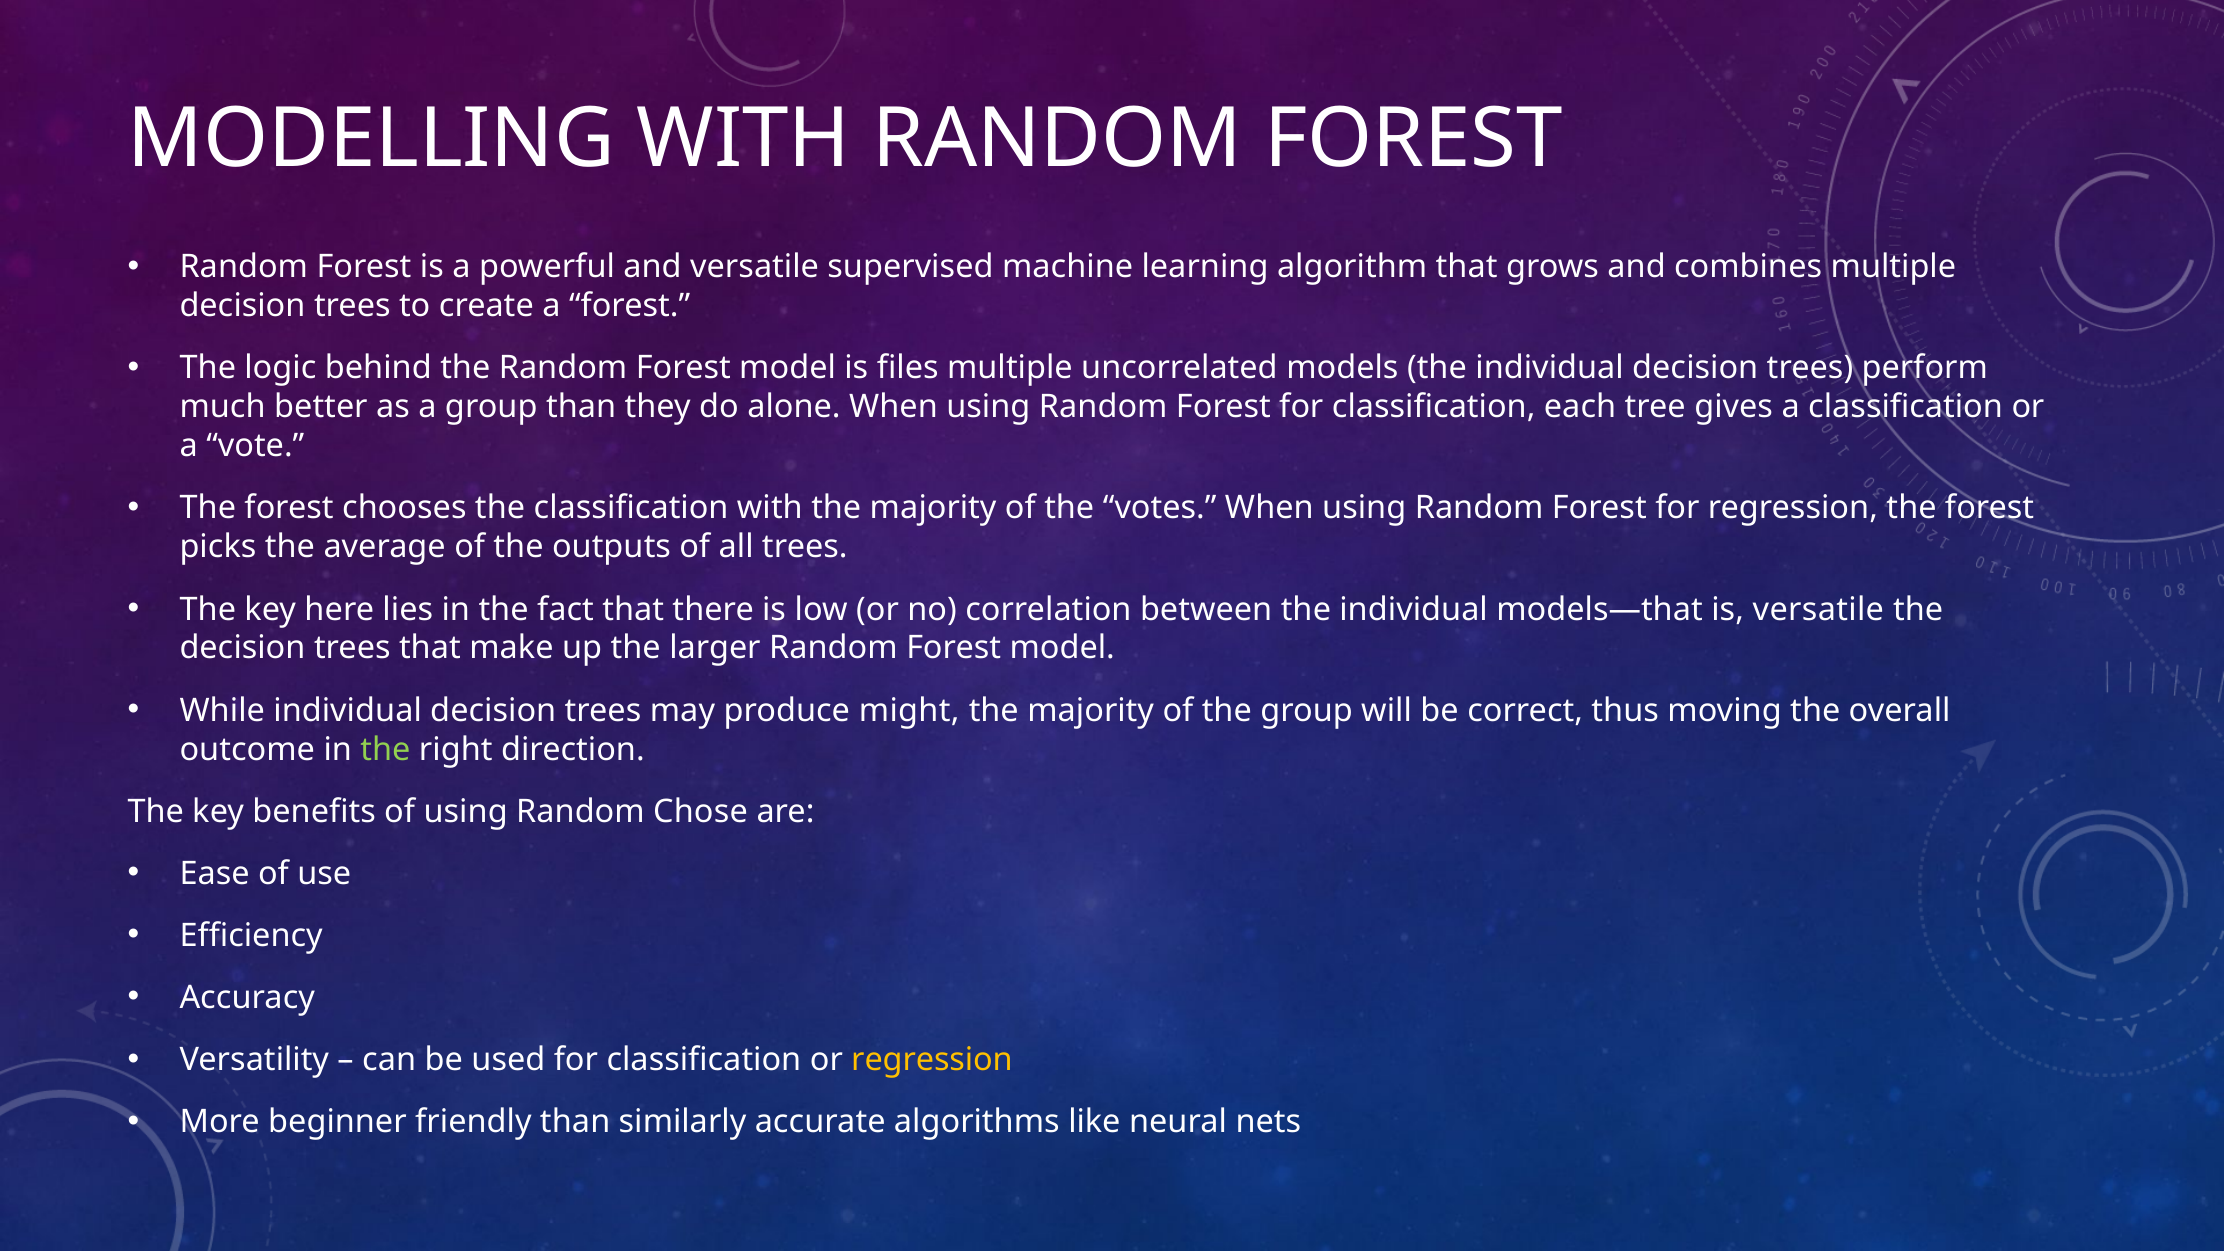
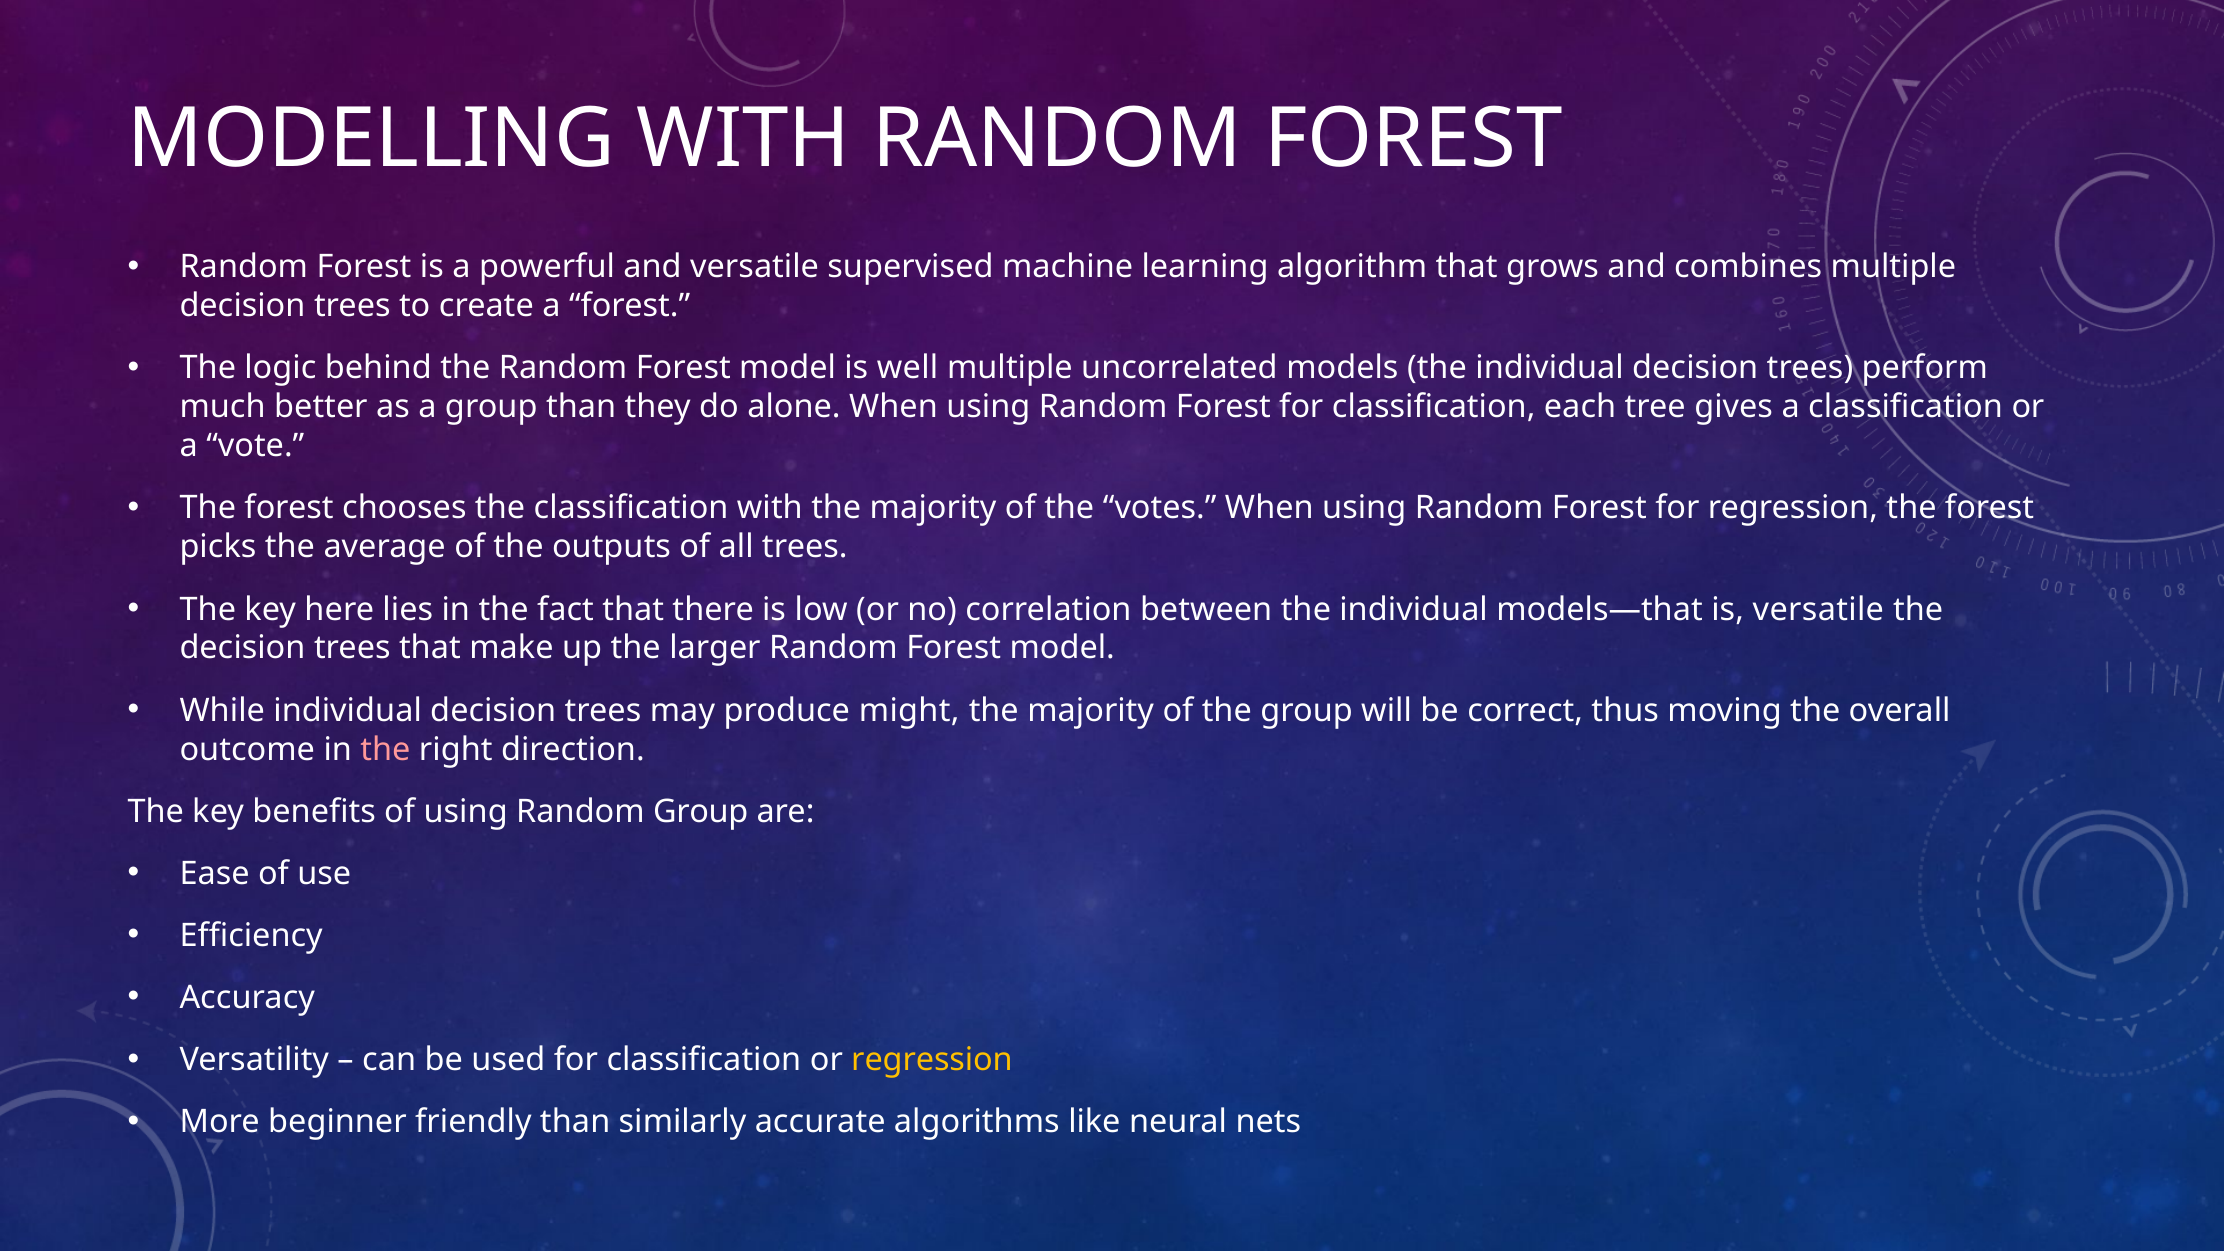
files: files -> well
the at (385, 749) colour: light green -> pink
Random Chose: Chose -> Group
